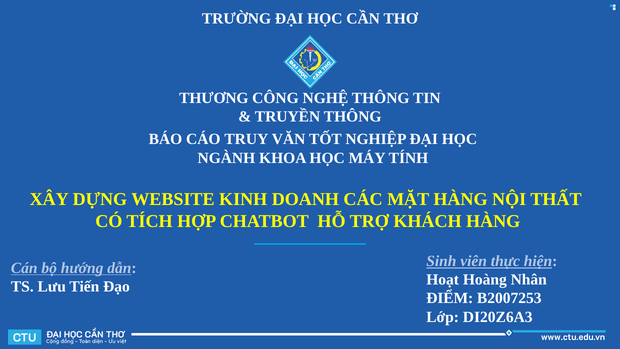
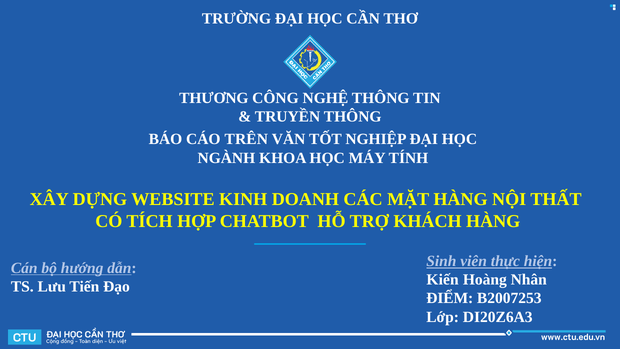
TRUY: TRUY -> TRÊN
Hoạt: Hoạt -> Kiến
